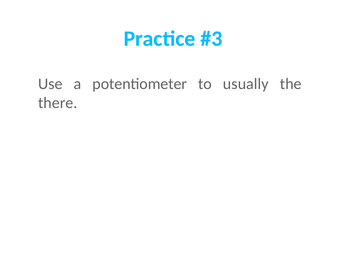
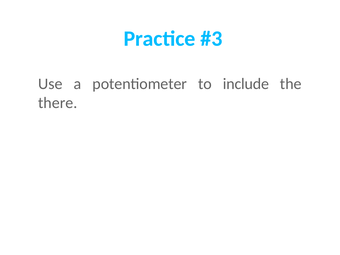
usually: usually -> include
